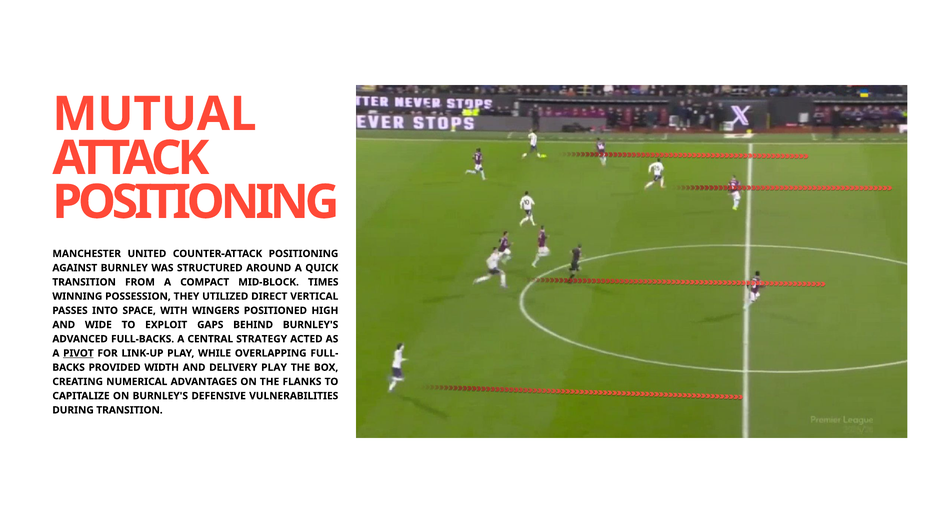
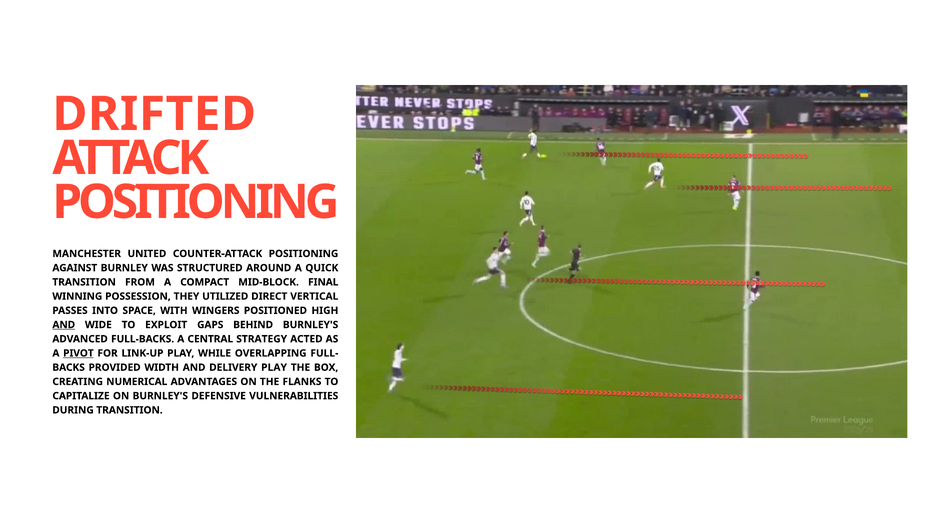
MUTUAL: MUTUAL -> DRIFTED
TIMES: TIMES -> FINAL
AND at (64, 325) underline: none -> present
